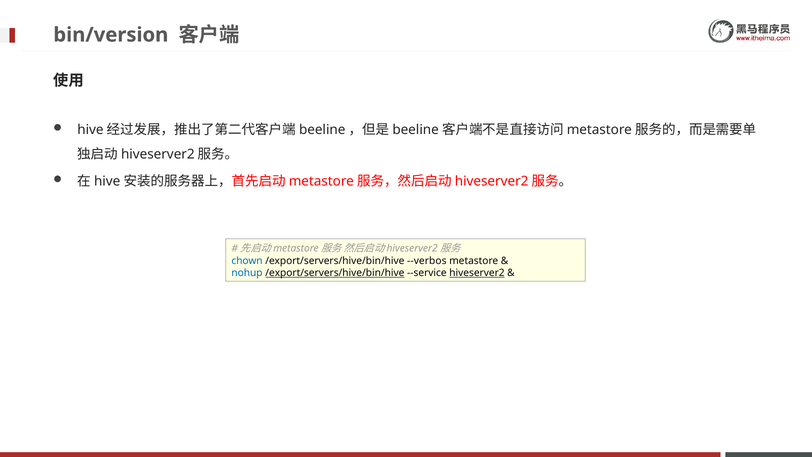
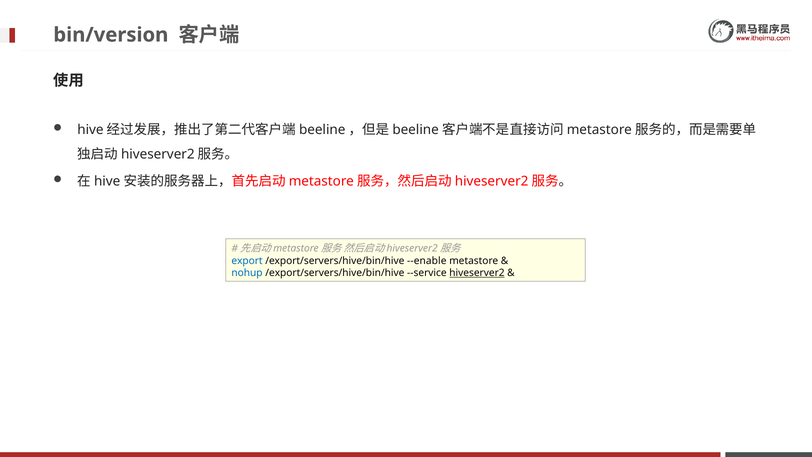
chown: chown -> export
--verbos: --verbos -> --enable
/export/servers/hive/bin/hive at (335, 273) underline: present -> none
